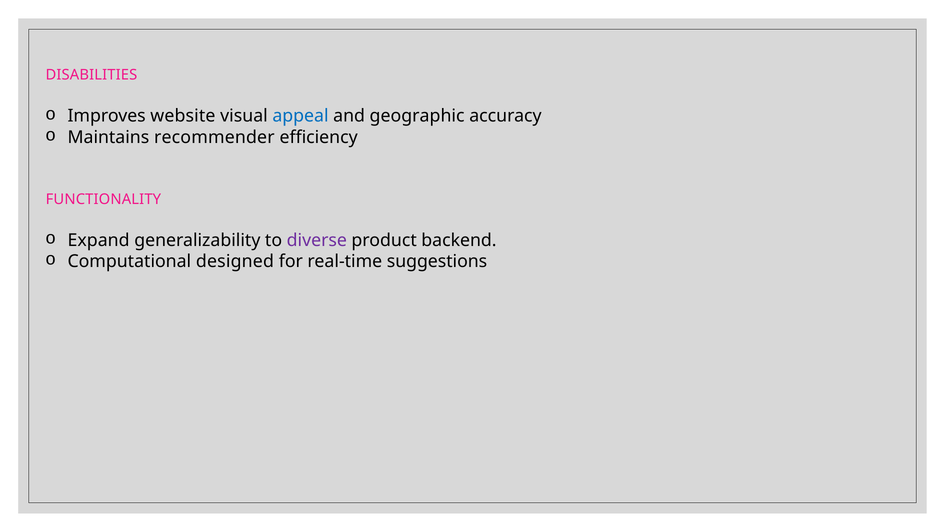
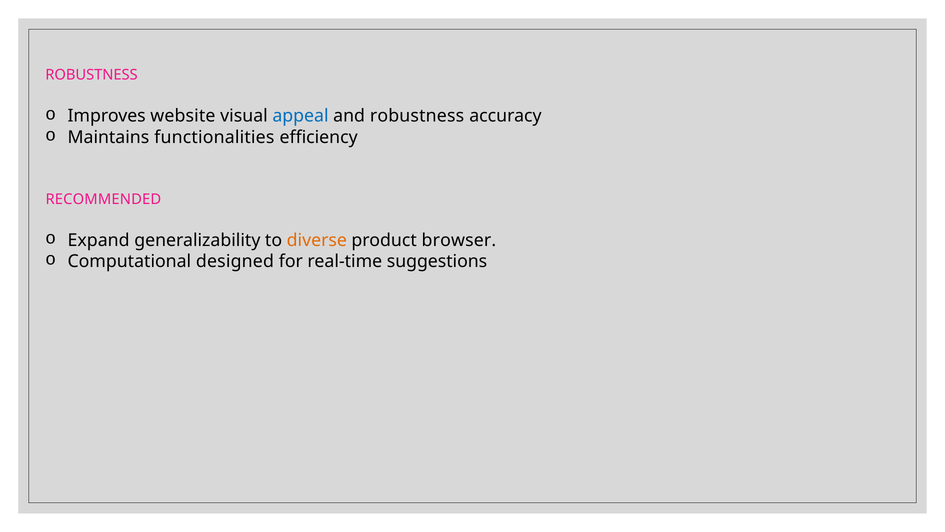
DISABILITIES at (91, 75): DISABILITIES -> ROBUSTNESS
and geographic: geographic -> robustness
recommender: recommender -> functionalities
FUNCTIONALITY: FUNCTIONALITY -> RECOMMENDED
diverse colour: purple -> orange
backend: backend -> browser
